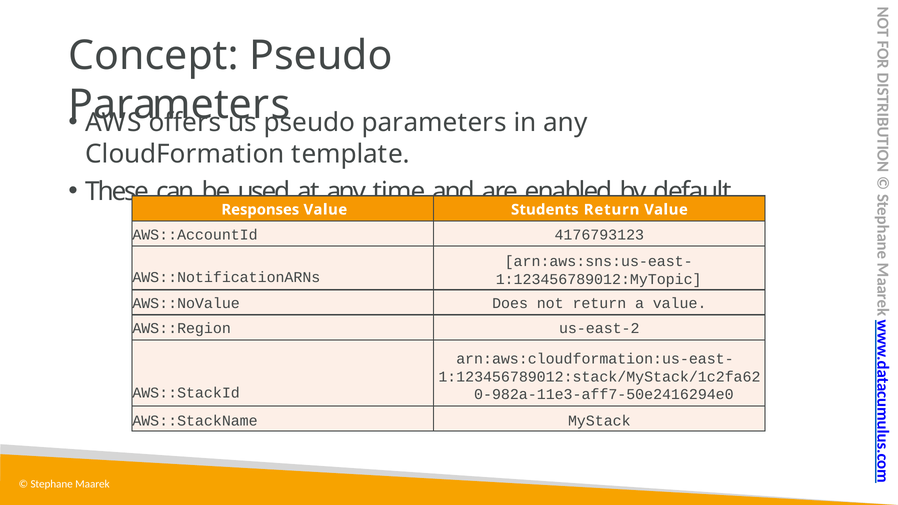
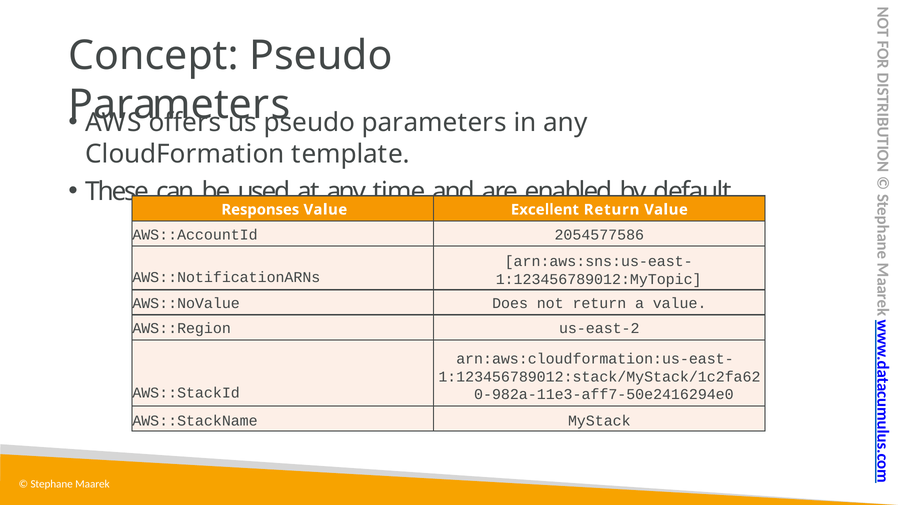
Students: Students -> Excellent
4176793123: 4176793123 -> 2054577586
